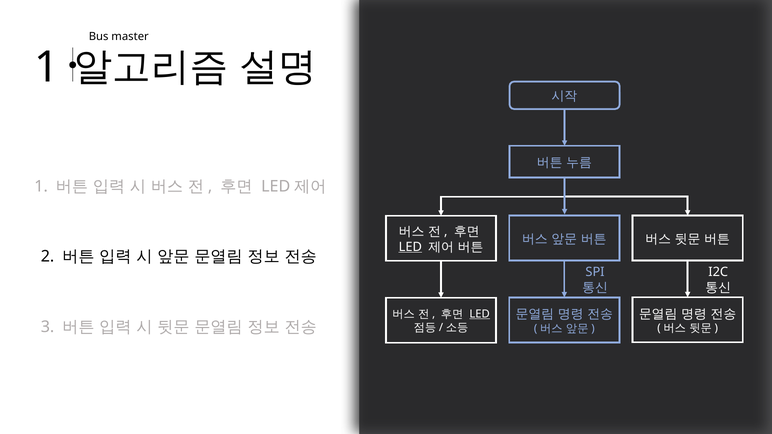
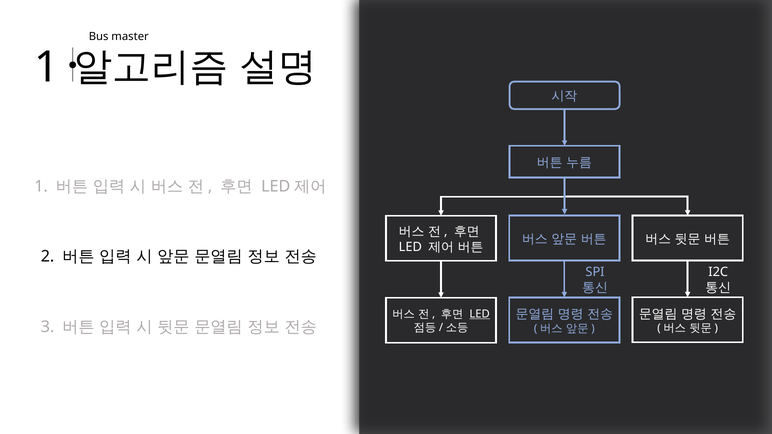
LED at (410, 247) underline: present -> none
